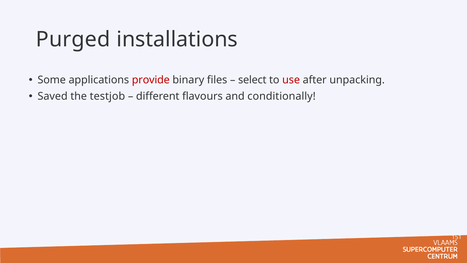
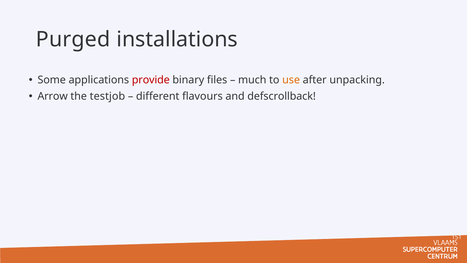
select: select -> much
use colour: red -> orange
Saved: Saved -> Arrow
conditionally: conditionally -> defscrollback
